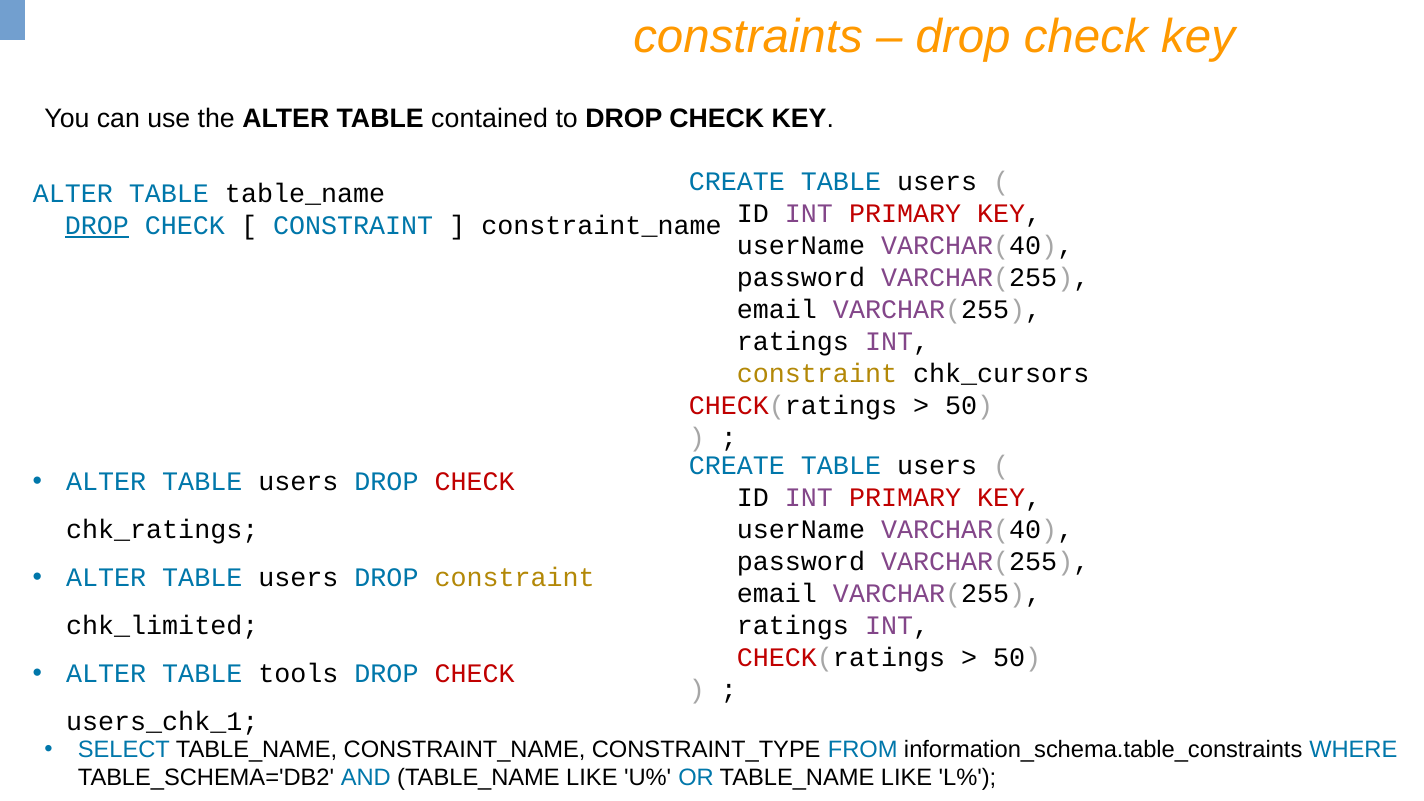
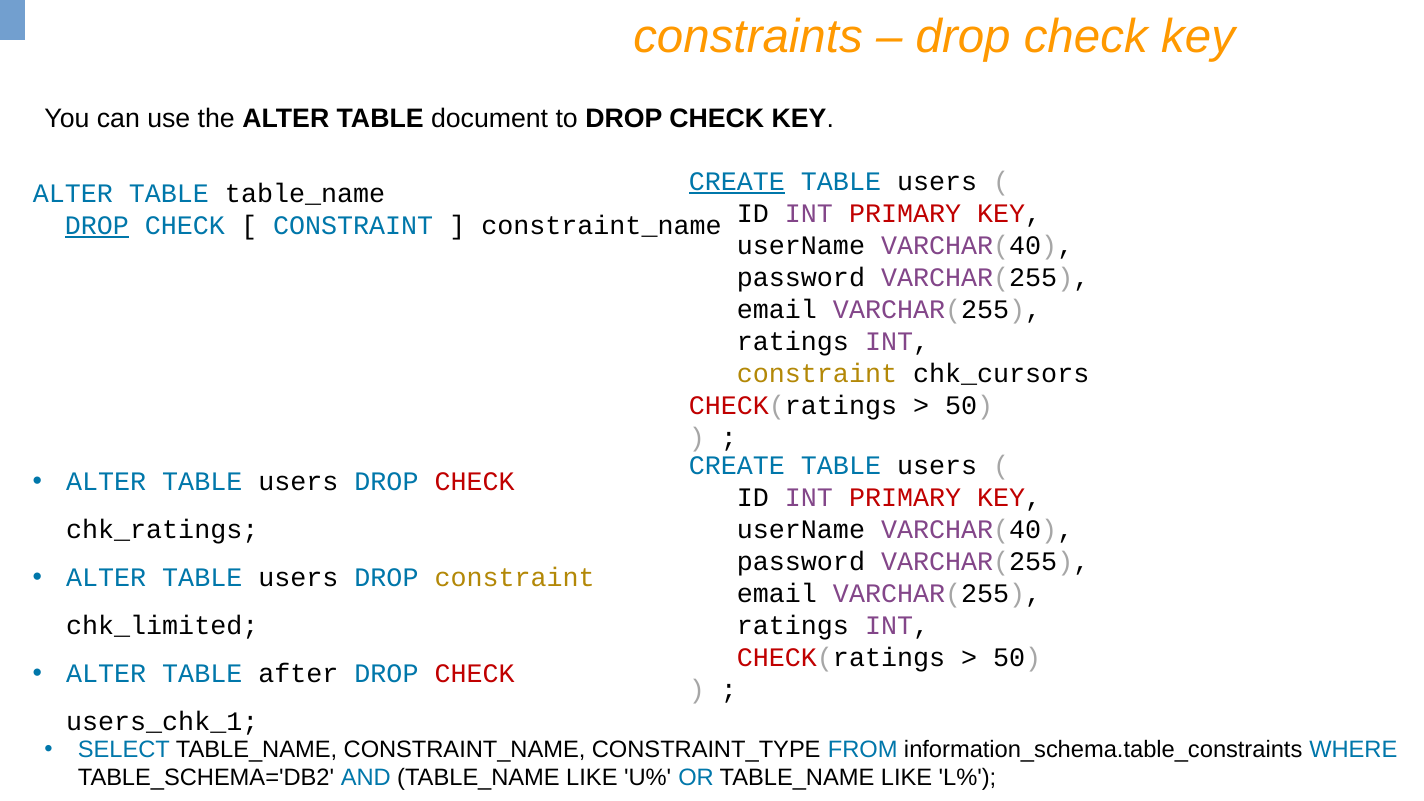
contained: contained -> document
CREATE at (737, 182) underline: none -> present
tools: tools -> after
